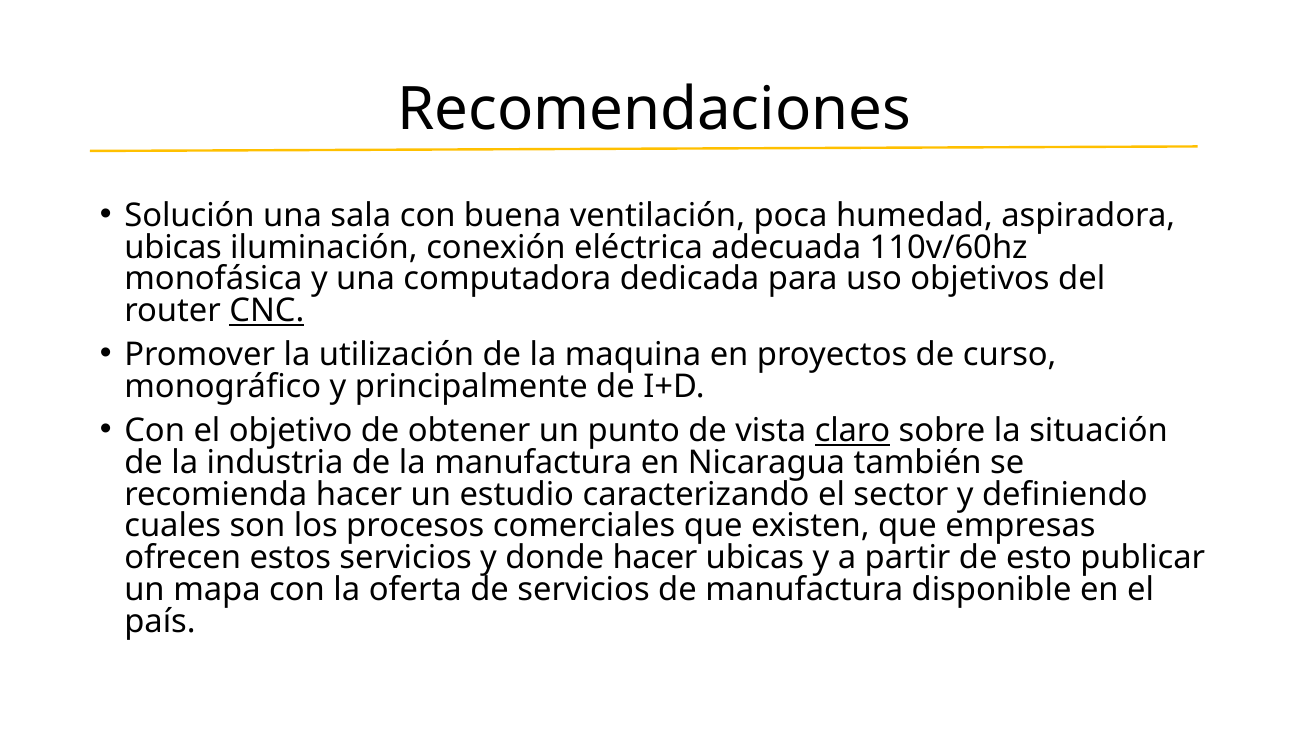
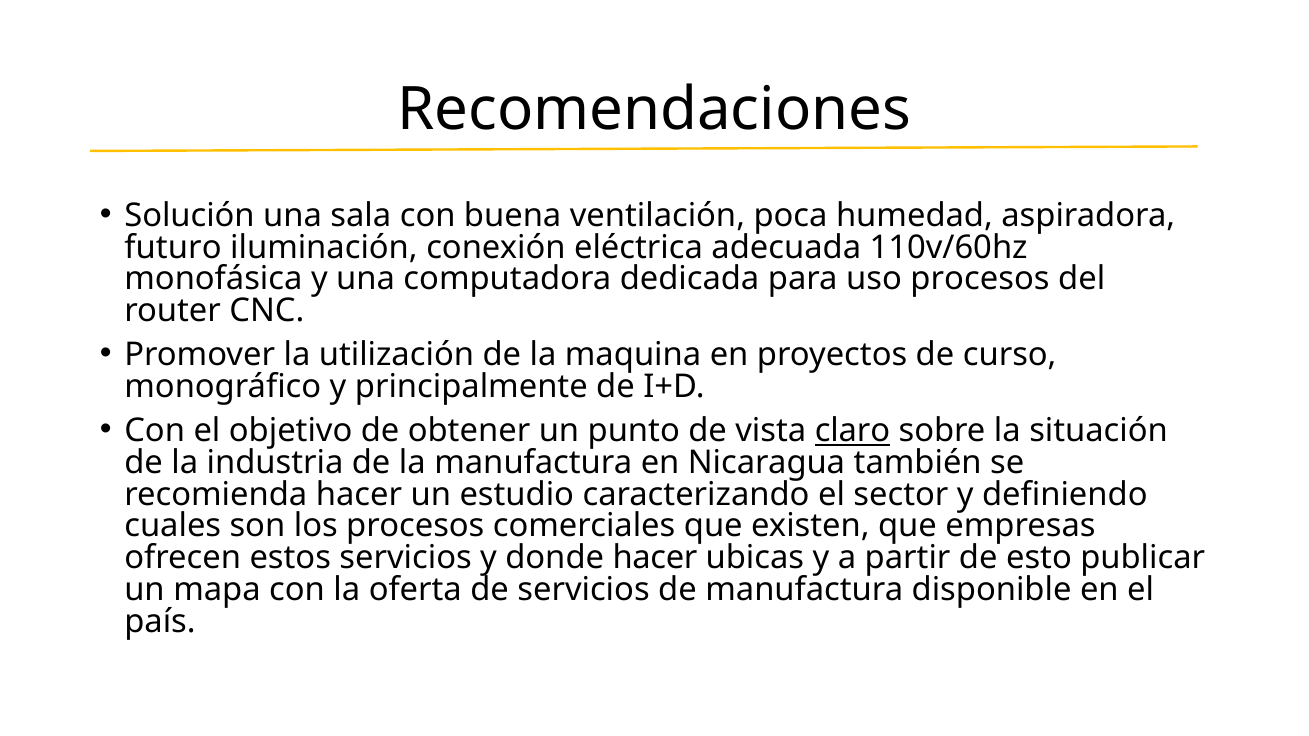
ubicas at (173, 247): ubicas -> futuro
uso objetivos: objetivos -> procesos
CNC underline: present -> none
